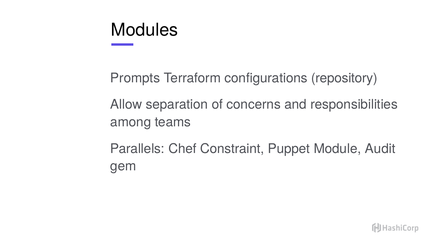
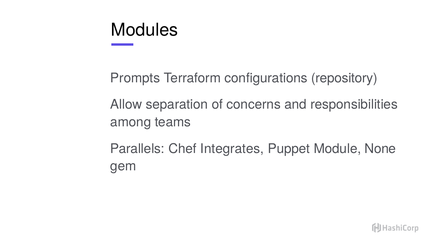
Constraint: Constraint -> Integrates
Audit: Audit -> None
